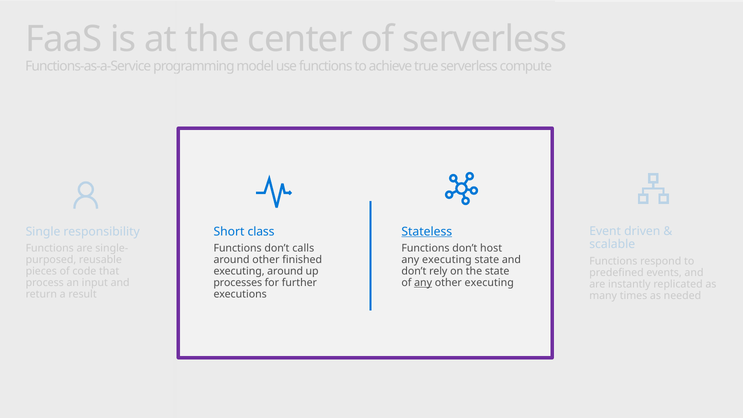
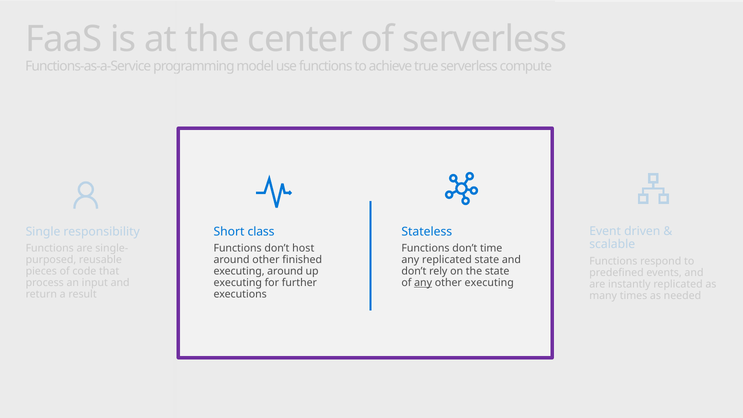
Stateless underline: present -> none
calls: calls -> host
host: host -> time
any executing: executing -> replicated
processes at (238, 283): processes -> executing
